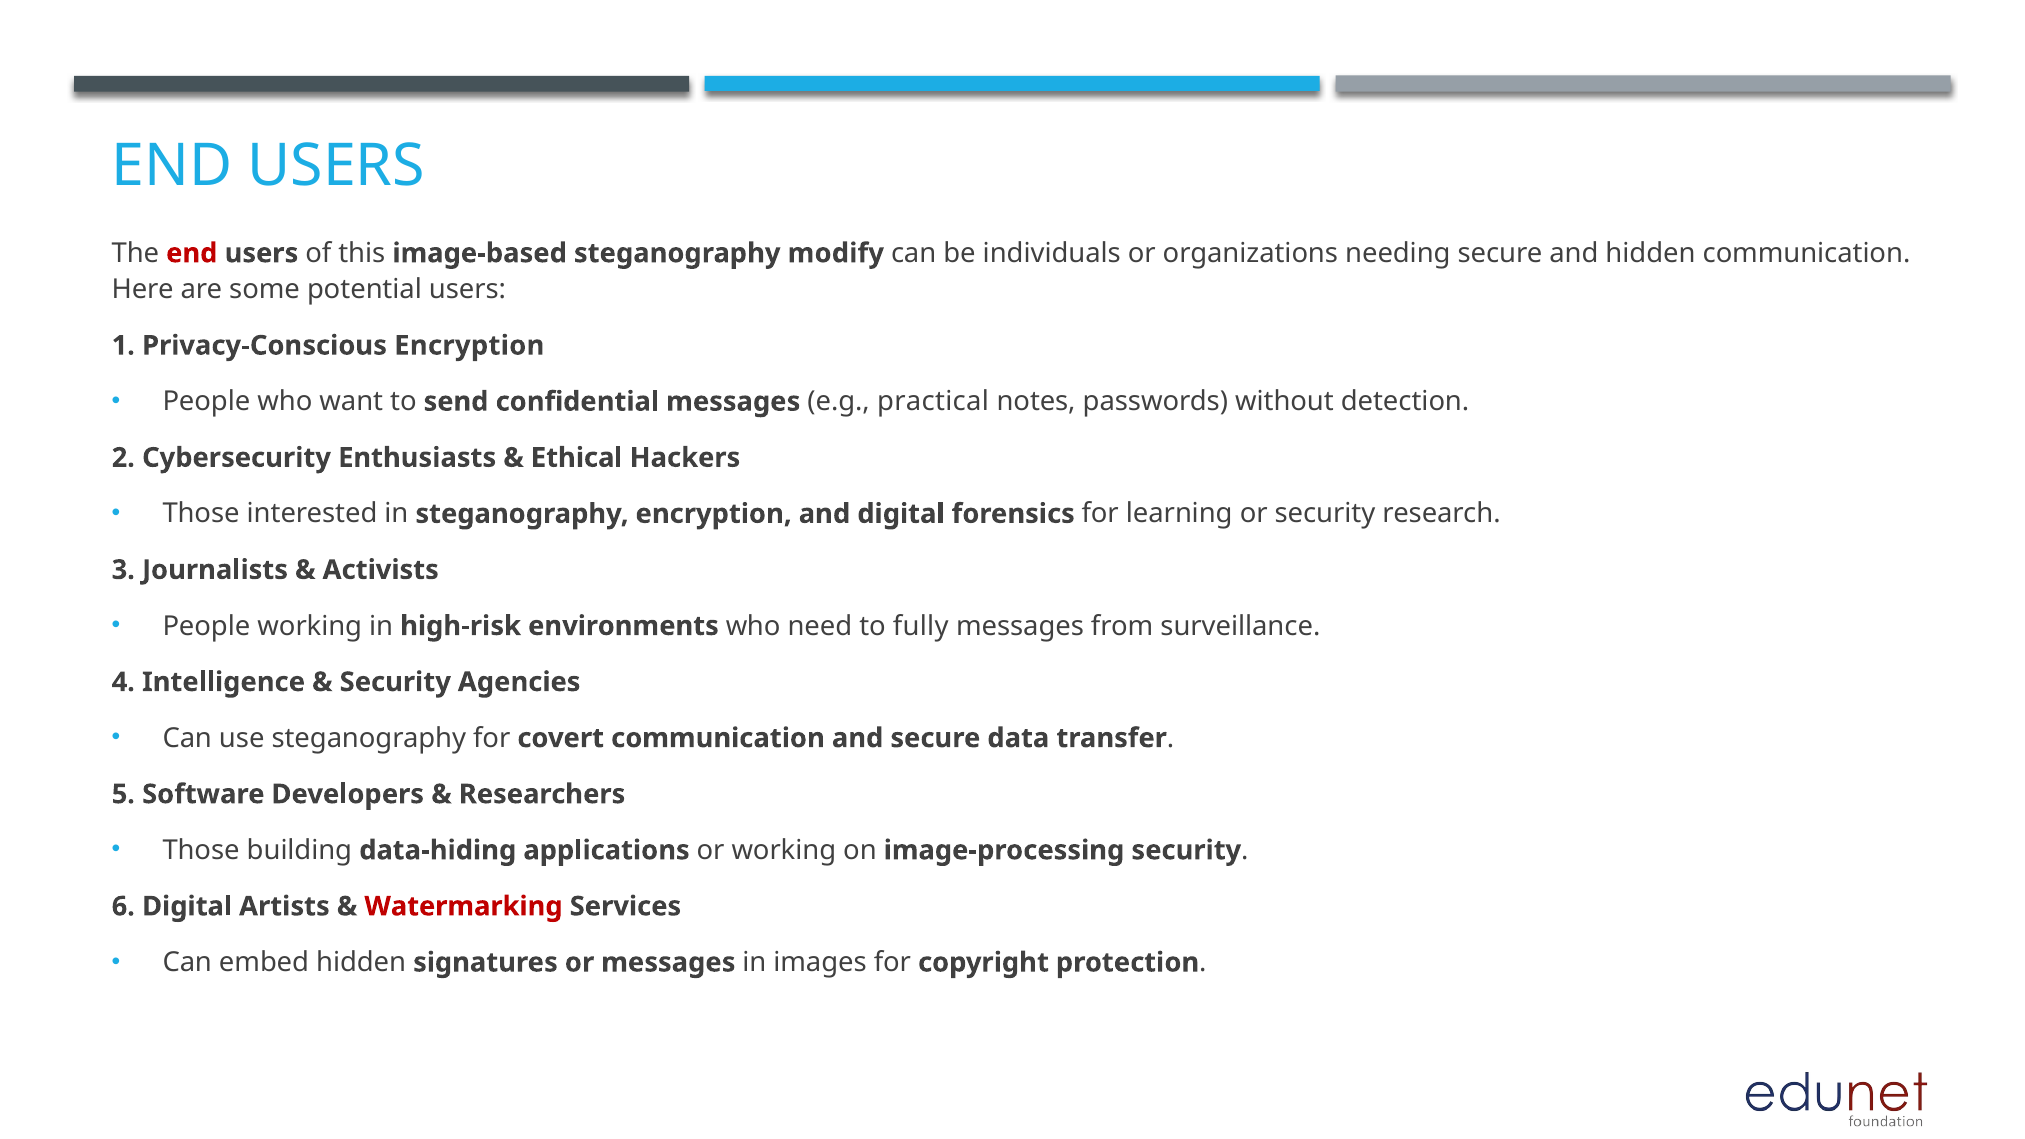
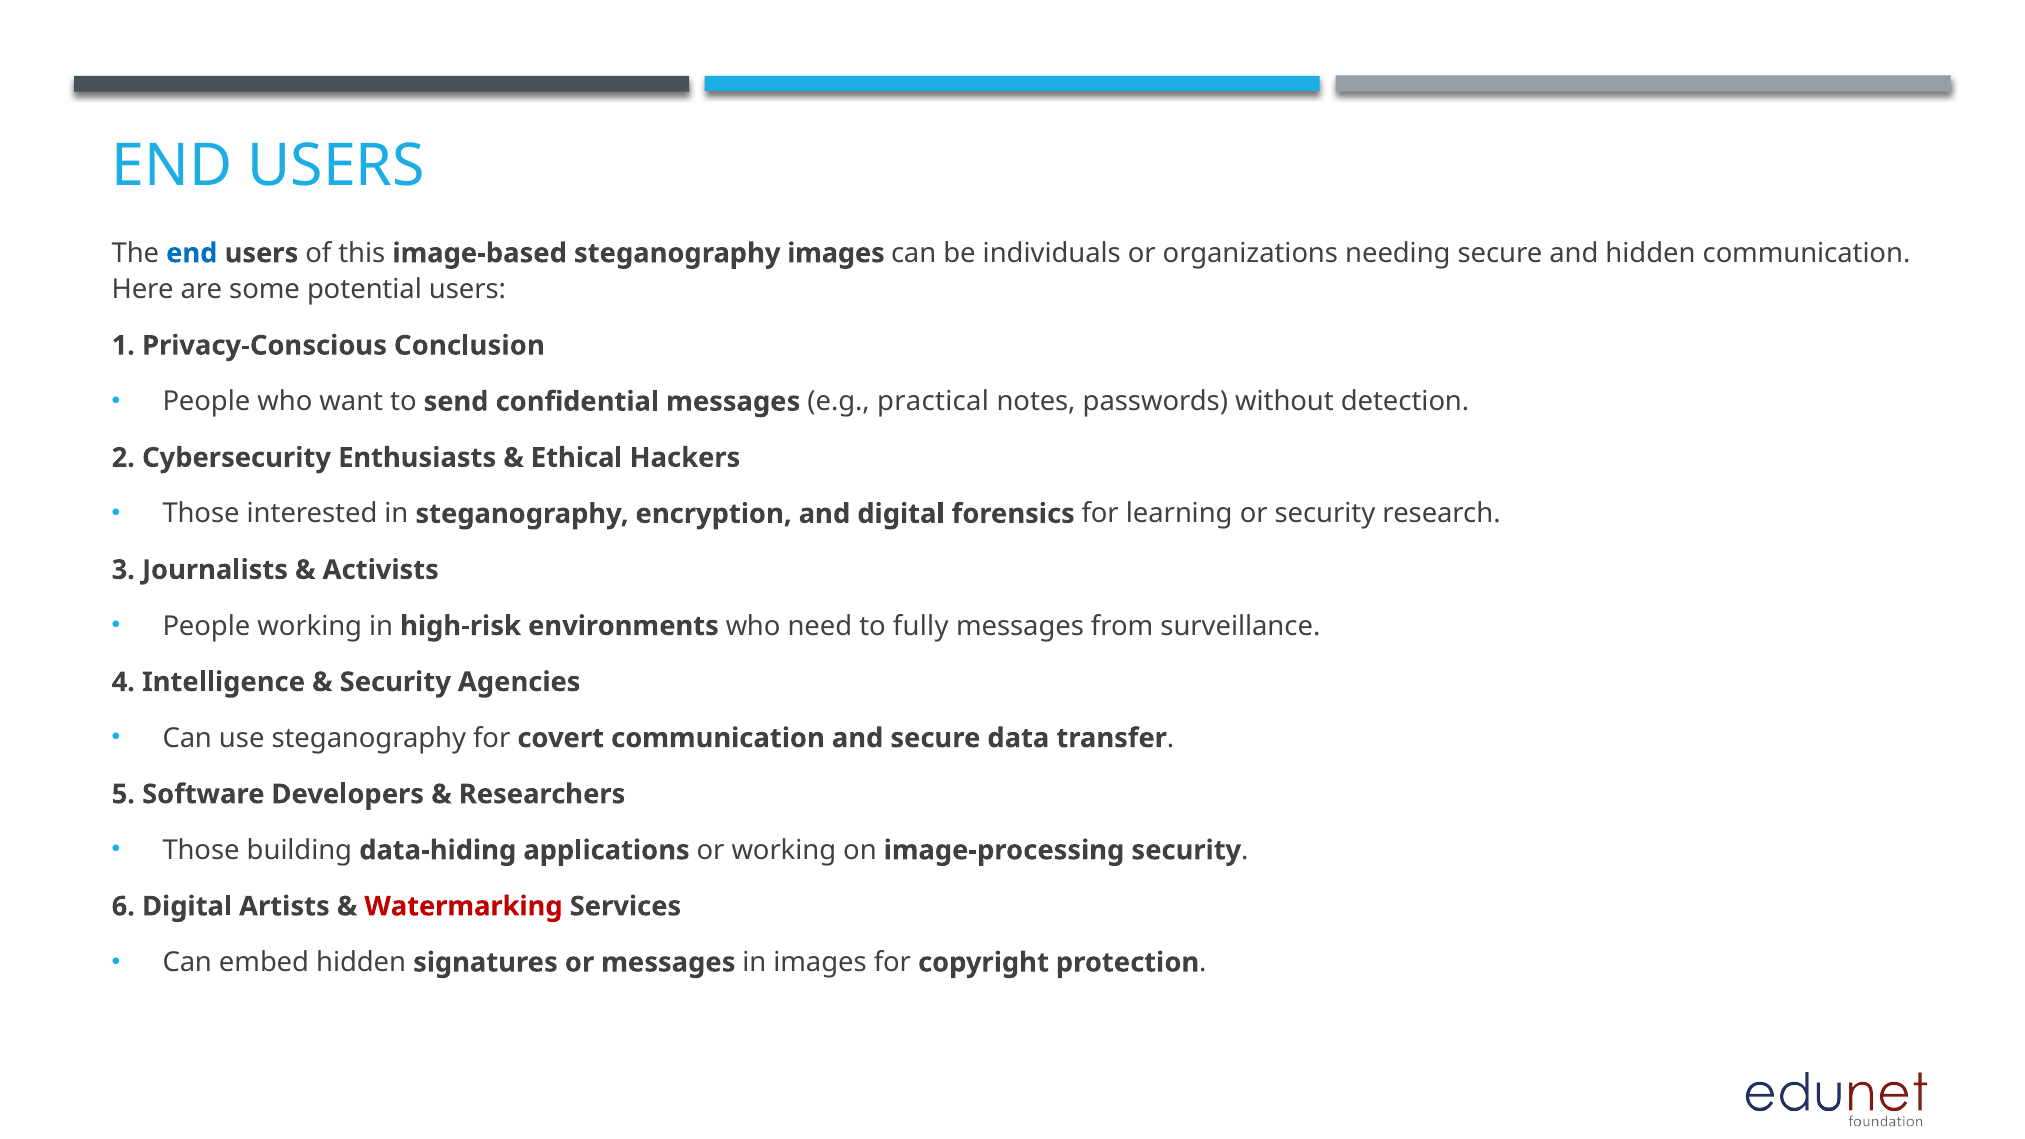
end at (192, 253) colour: red -> blue
steganography modify: modify -> images
Privacy-Conscious Encryption: Encryption -> Conclusion
